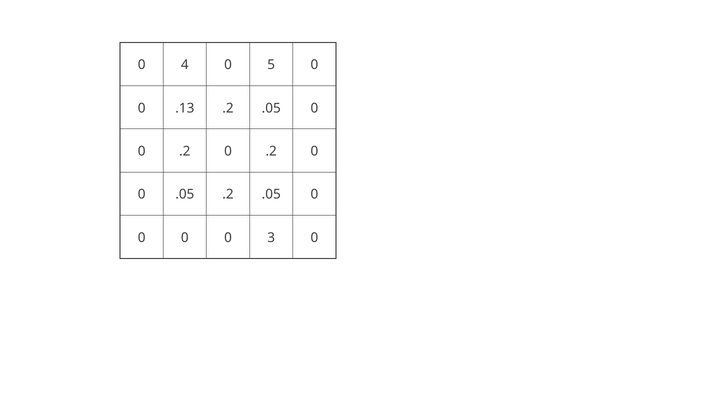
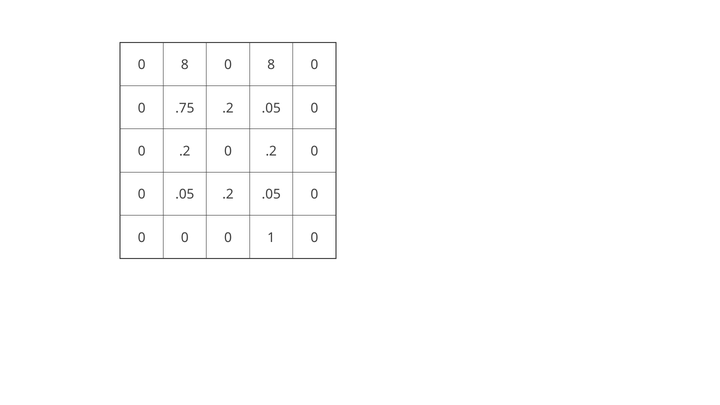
4 at (185, 65): 4 -> 8
5 at (271, 65): 5 -> 8
.13: .13 -> .75
3: 3 -> 1
